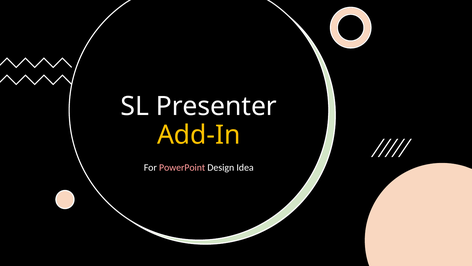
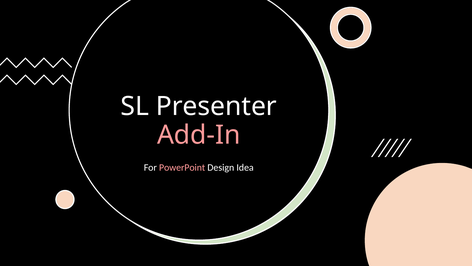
Add-In colour: yellow -> pink
